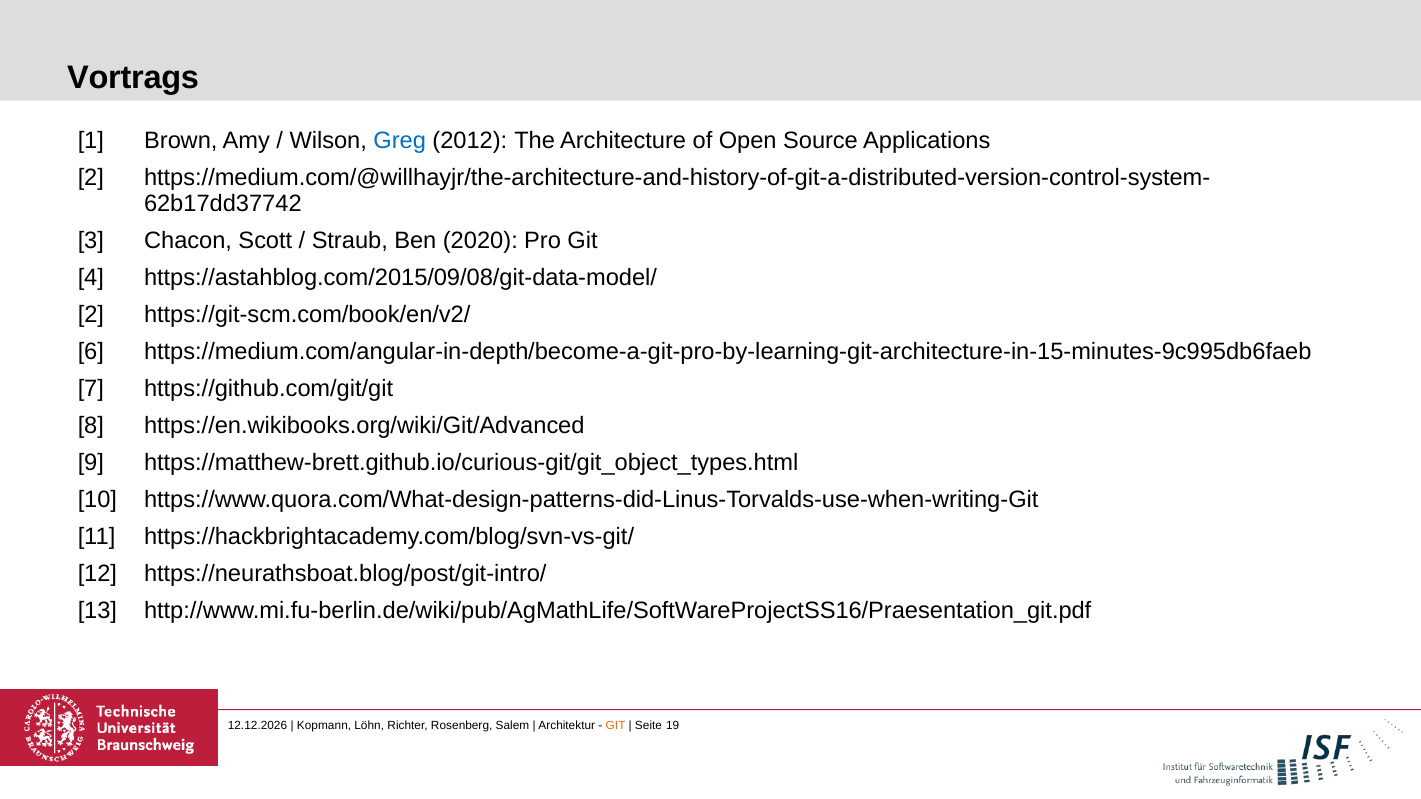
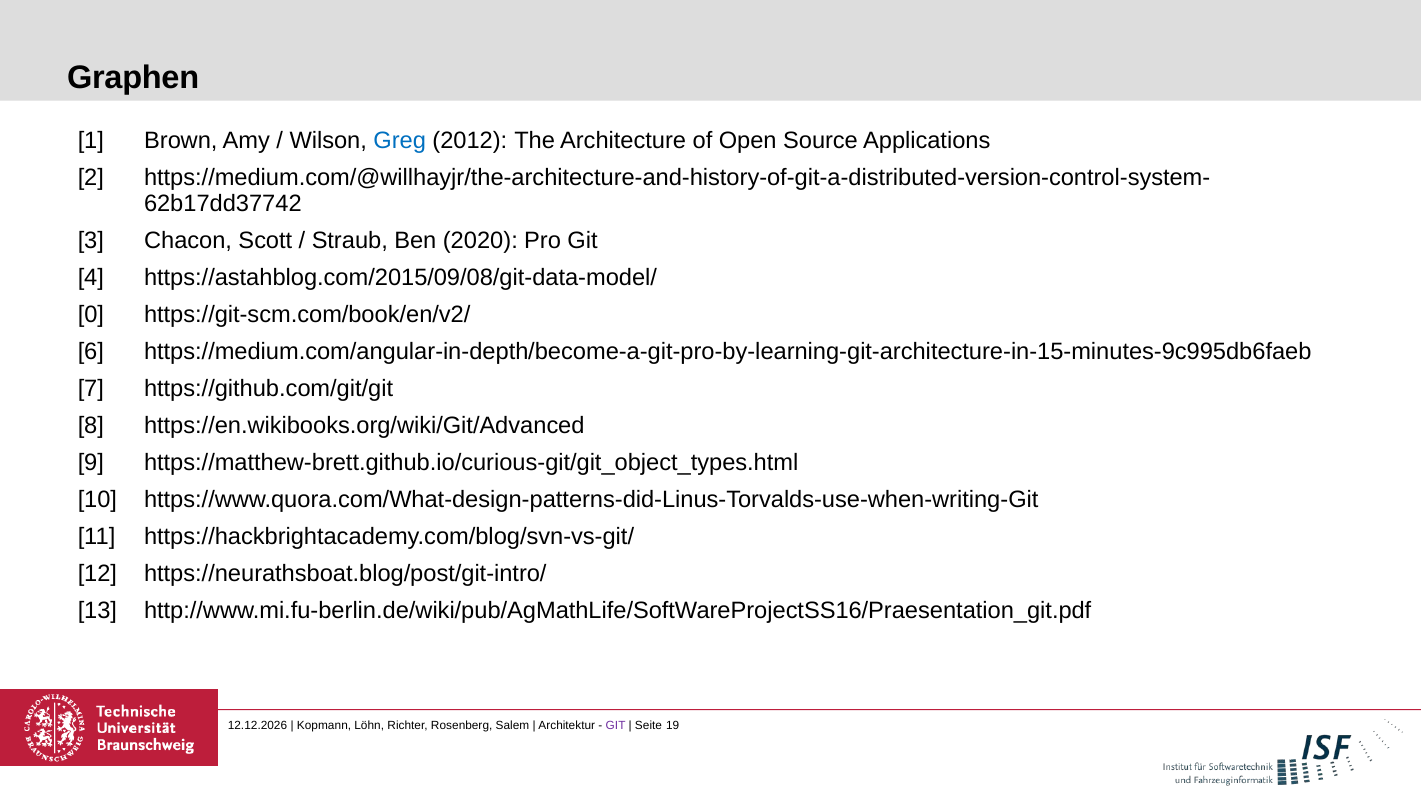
Vortrags: Vortrags -> Graphen
2 at (91, 315): 2 -> 0
GIT at (616, 726) colour: orange -> purple
